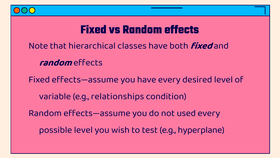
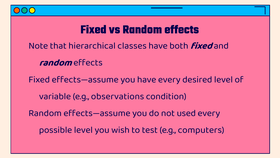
relationships: relationships -> observations
hyperplane: hyperplane -> computers
